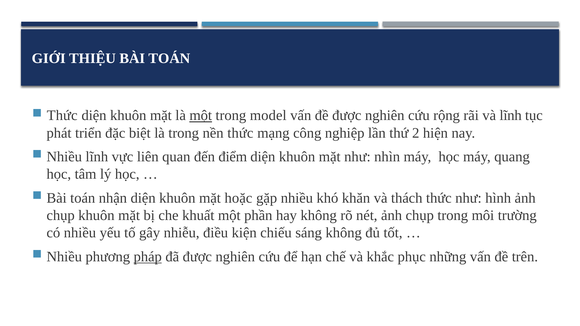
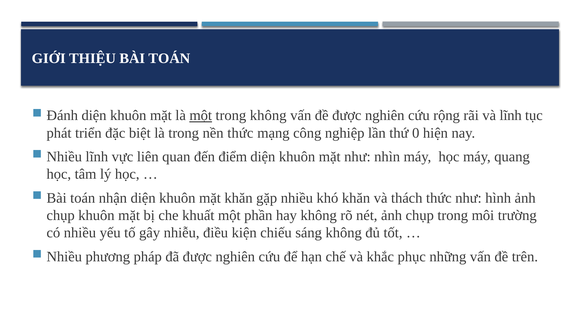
Thức at (62, 116): Thức -> Đánh
trong model: model -> không
2: 2 -> 0
mặt hoặc: hoặc -> khăn
pháp underline: present -> none
